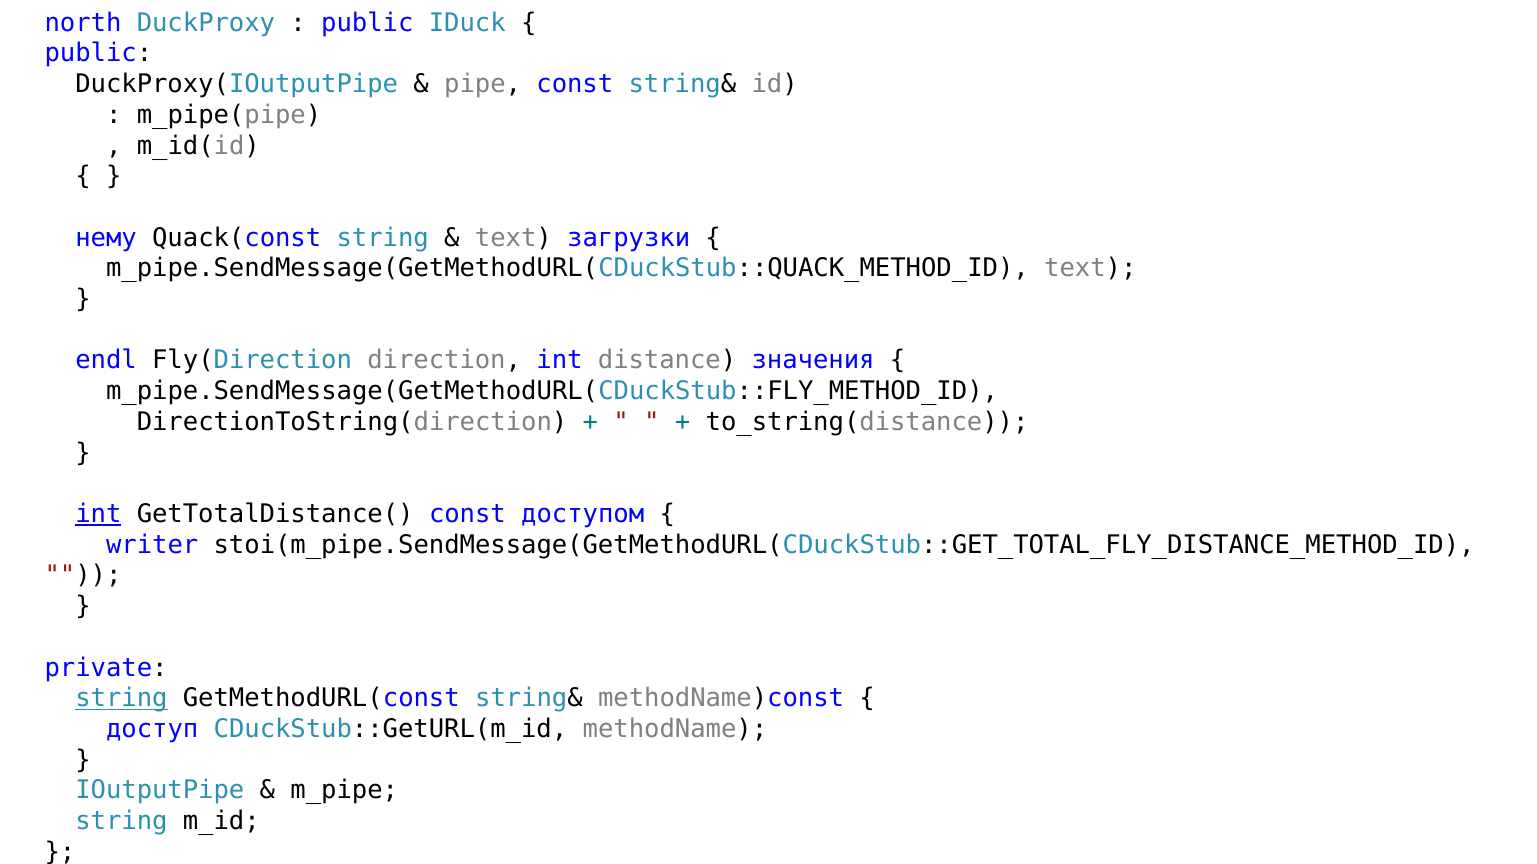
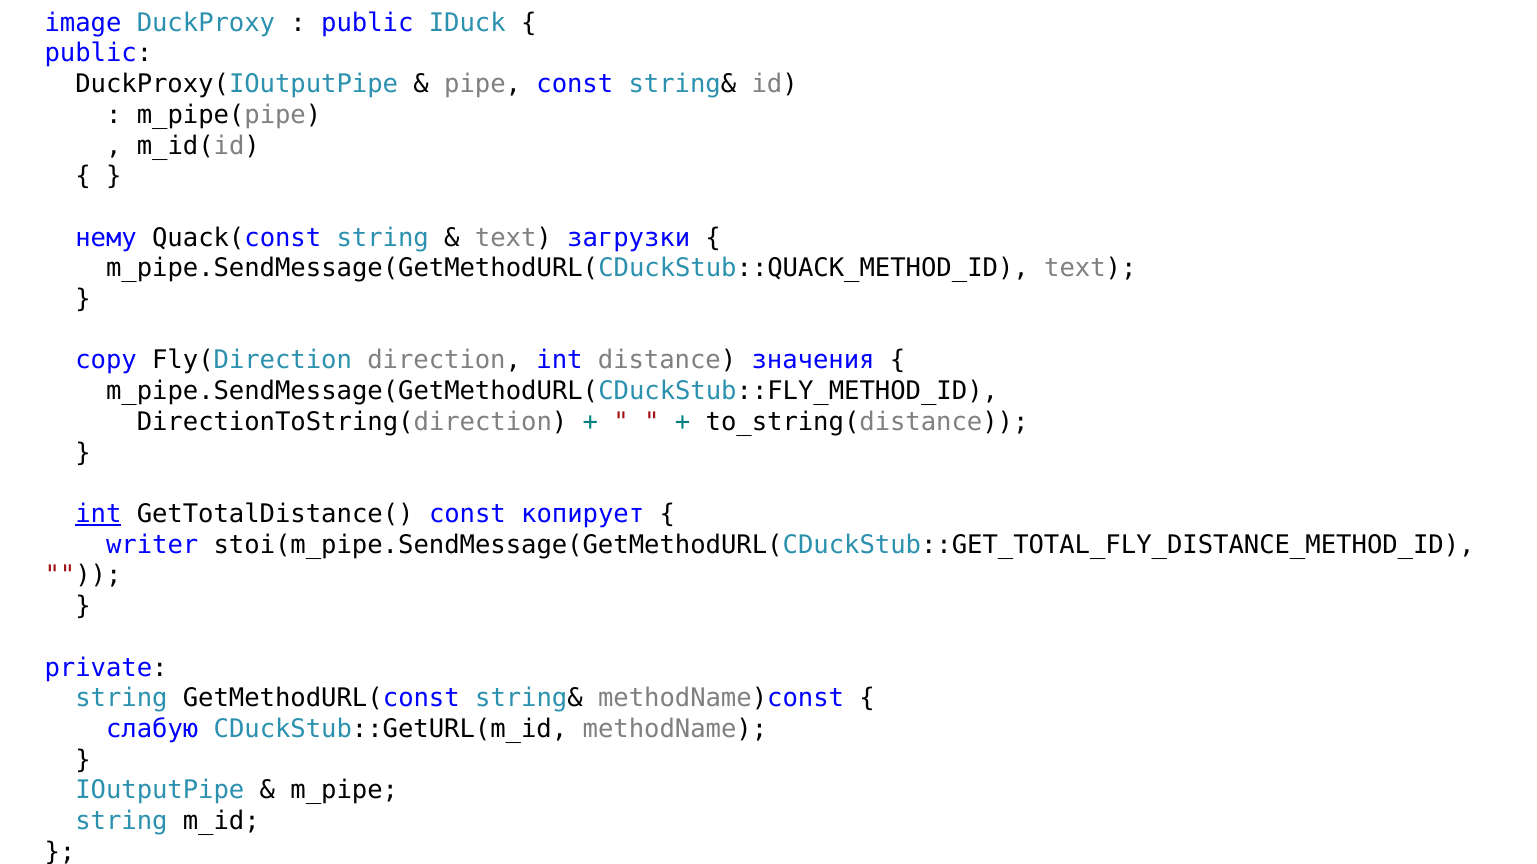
north: north -> image
endl: endl -> copy
доступом: доступом -> копирует
string at (121, 699) underline: present -> none
доступ: доступ -> слабую
